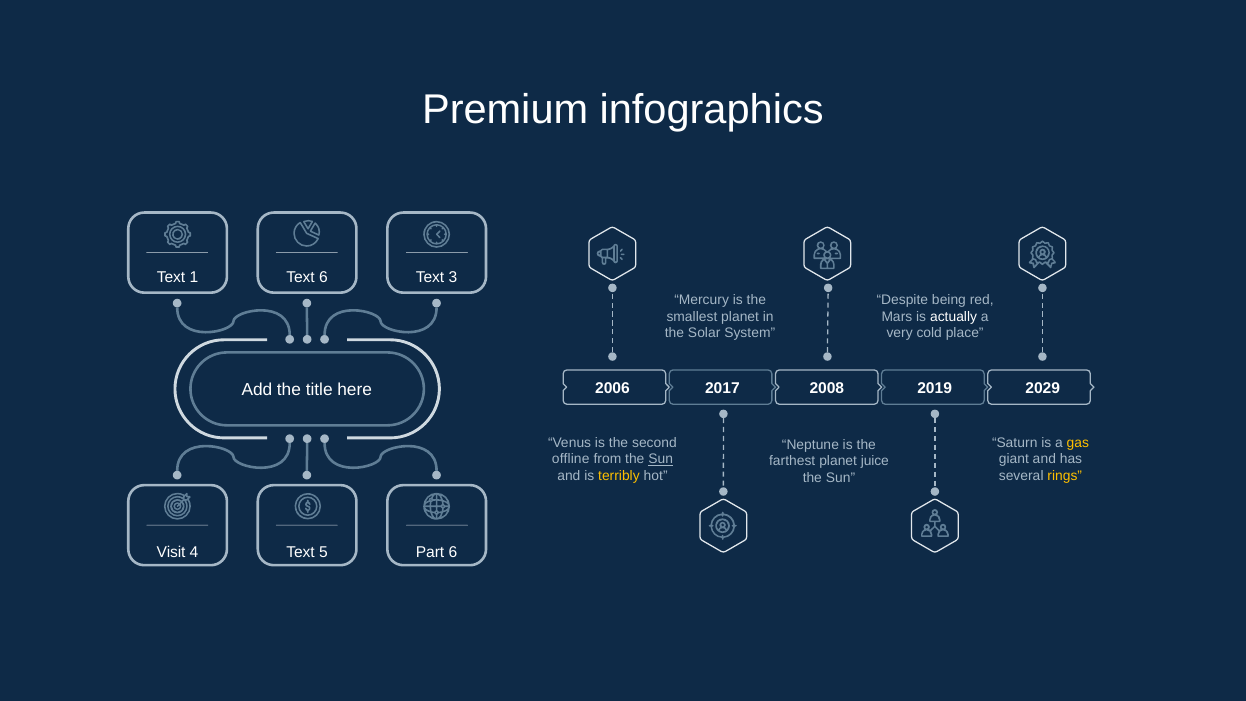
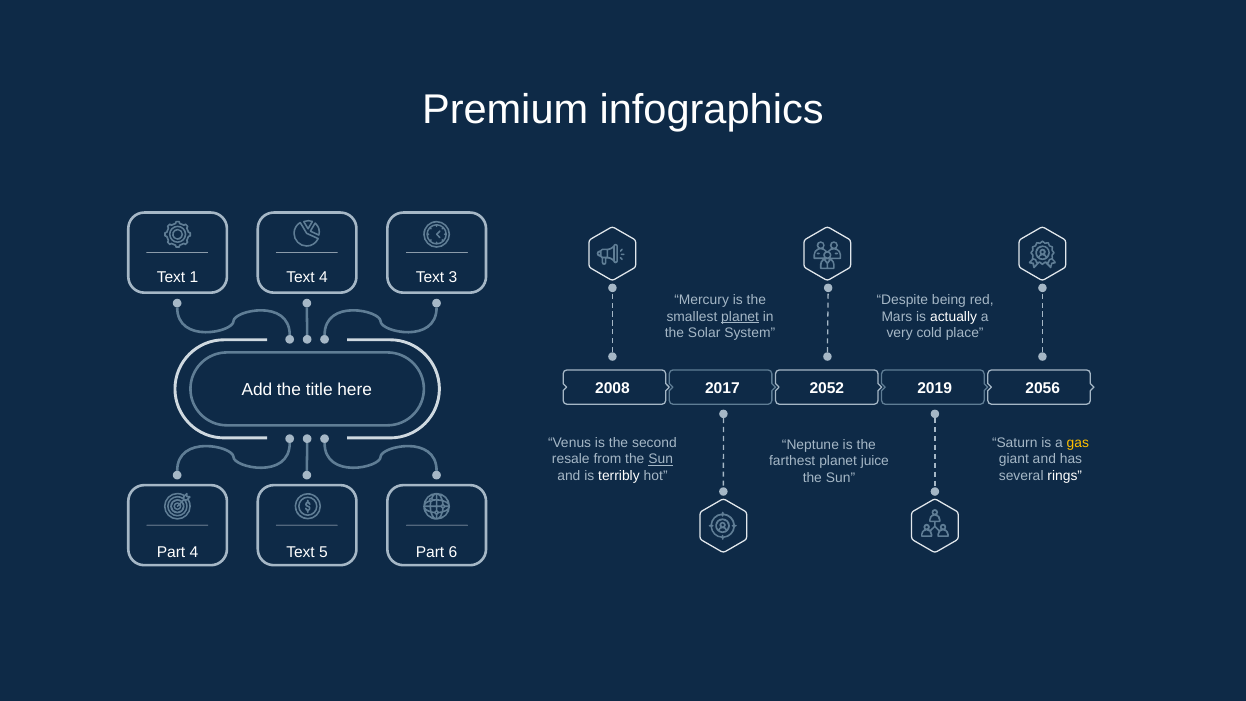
Text 6: 6 -> 4
planet at (740, 317) underline: none -> present
2006: 2006 -> 2008
2008: 2008 -> 2052
2029: 2029 -> 2056
offline: offline -> resale
terribly colour: yellow -> white
rings colour: yellow -> white
Visit at (171, 552): Visit -> Part
